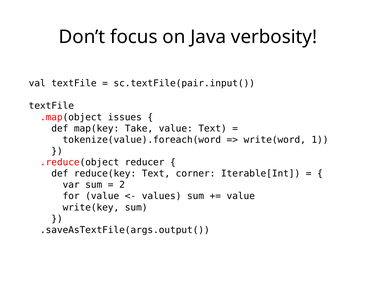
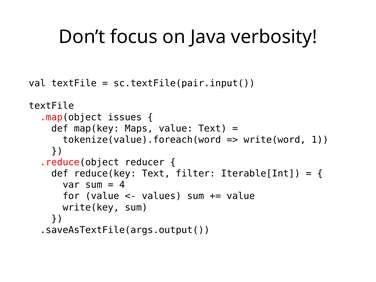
Take: Take -> Maps
corner: corner -> filter
2: 2 -> 4
